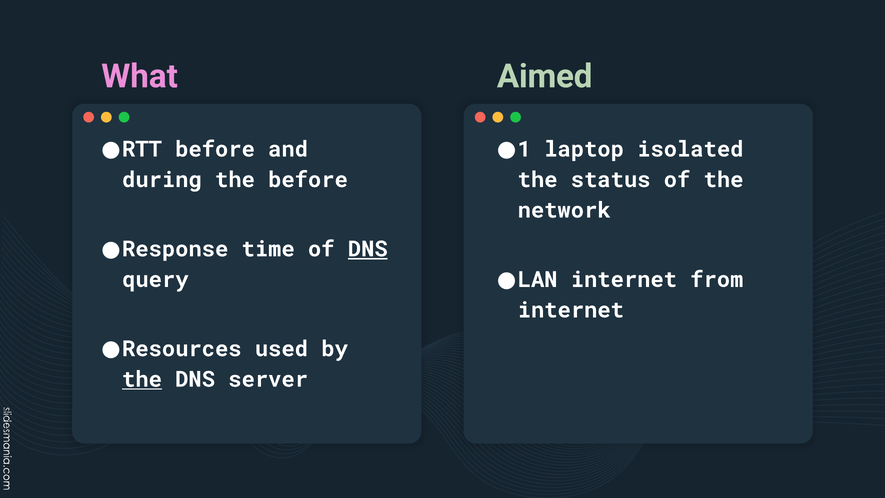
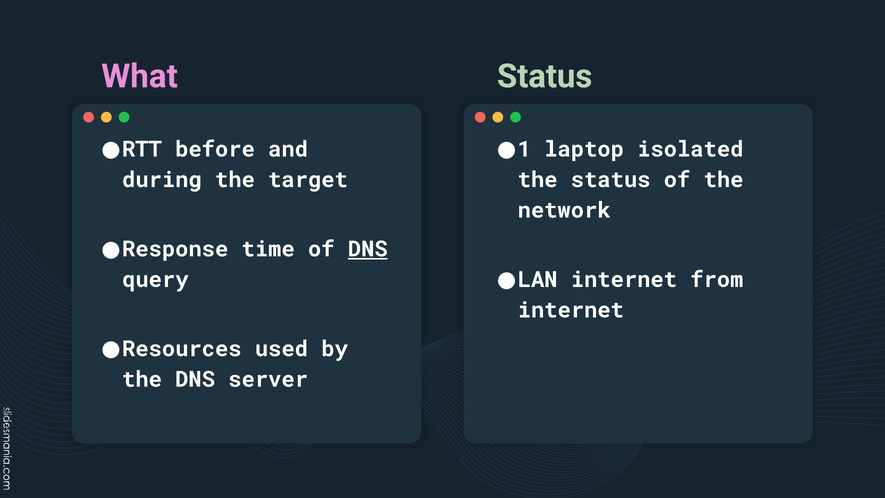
Aimed at (545, 76): Aimed -> Status
the before: before -> target
the at (142, 379) underline: present -> none
